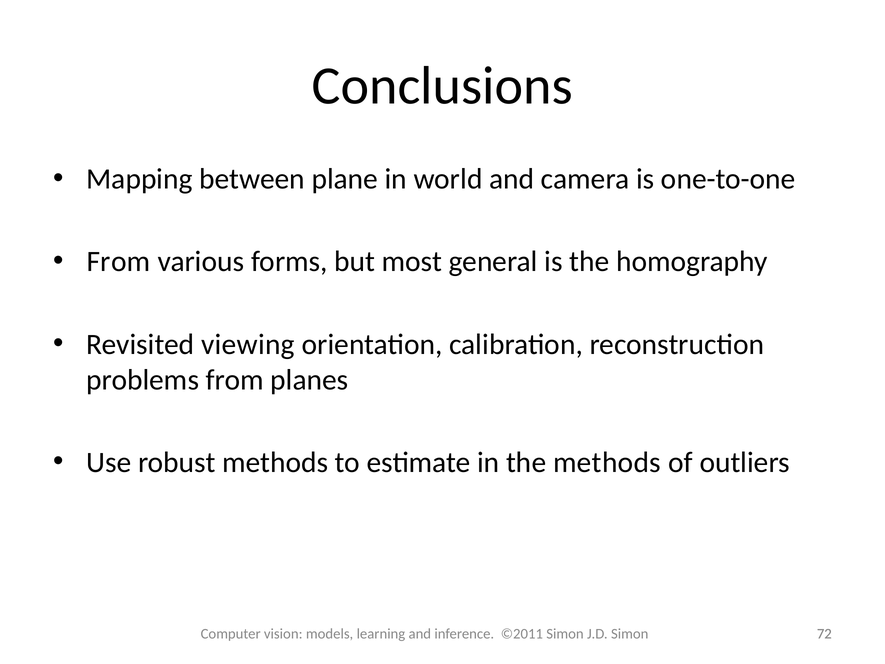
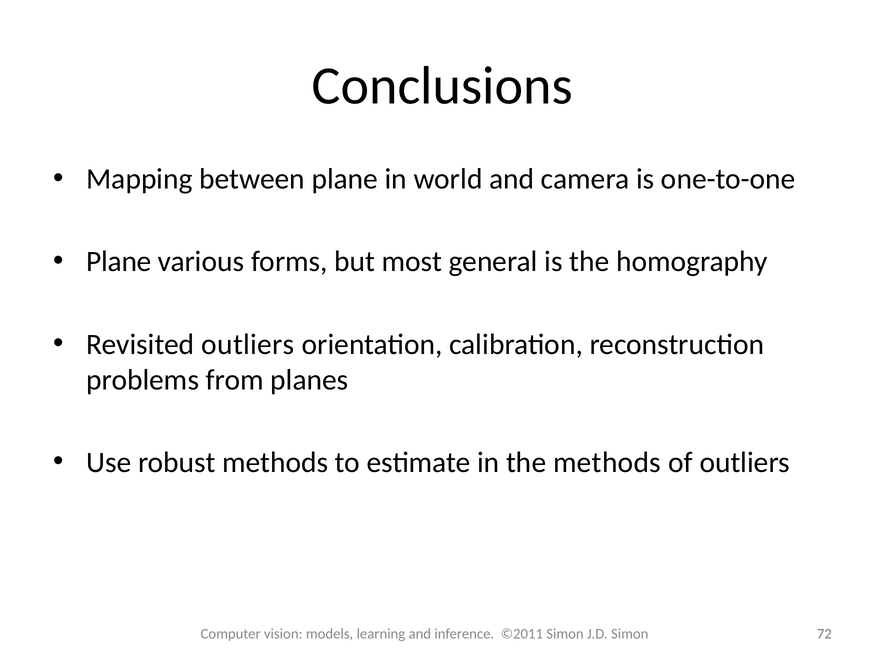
From at (119, 262): From -> Plane
Revisited viewing: viewing -> outliers
